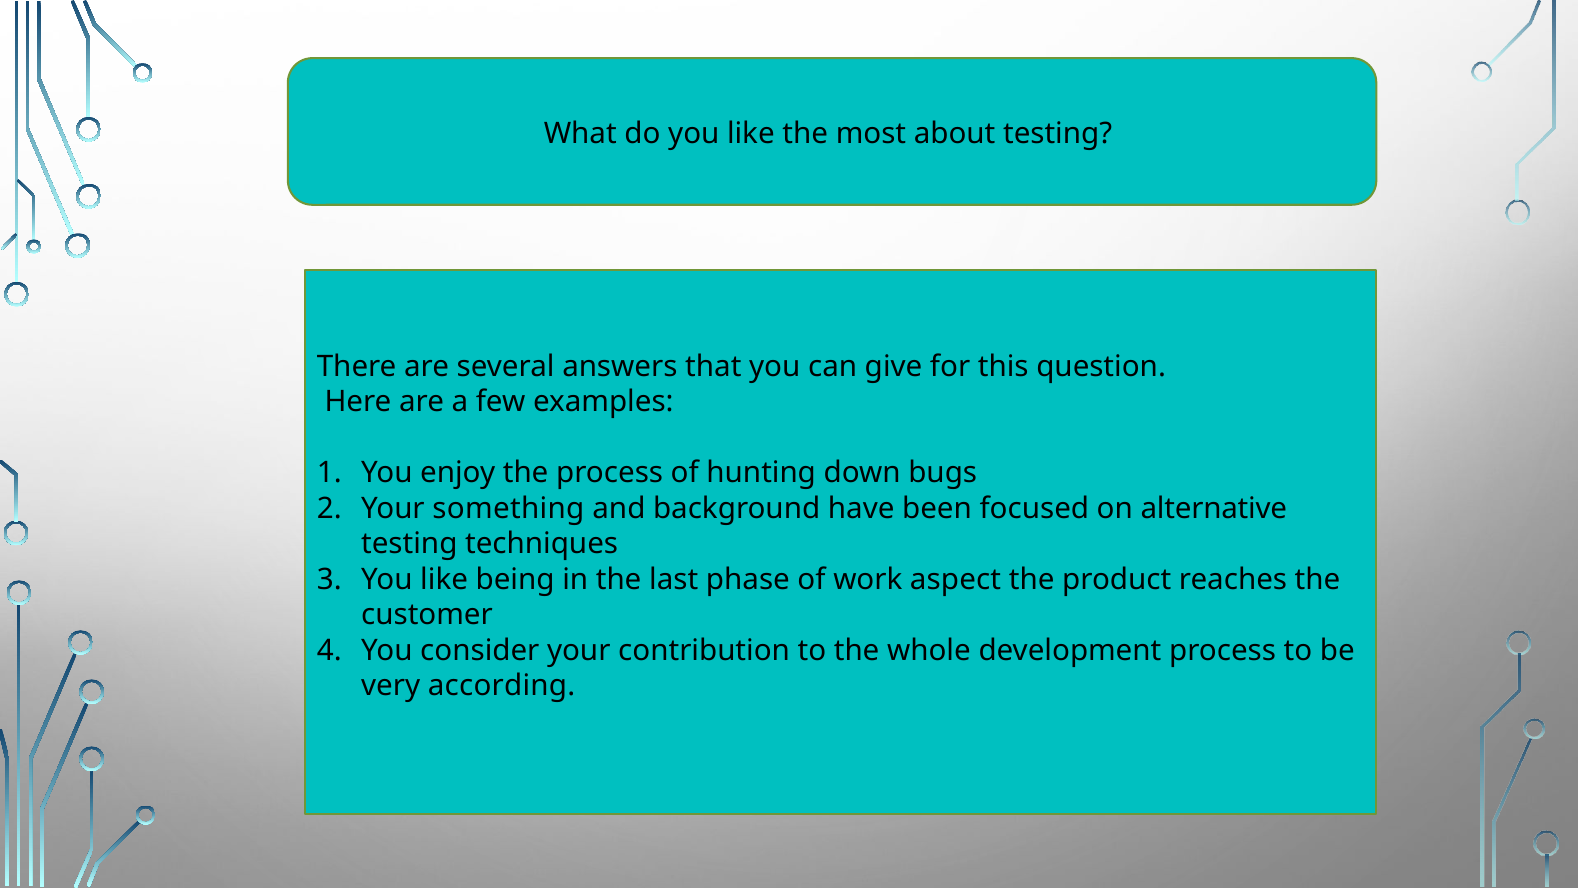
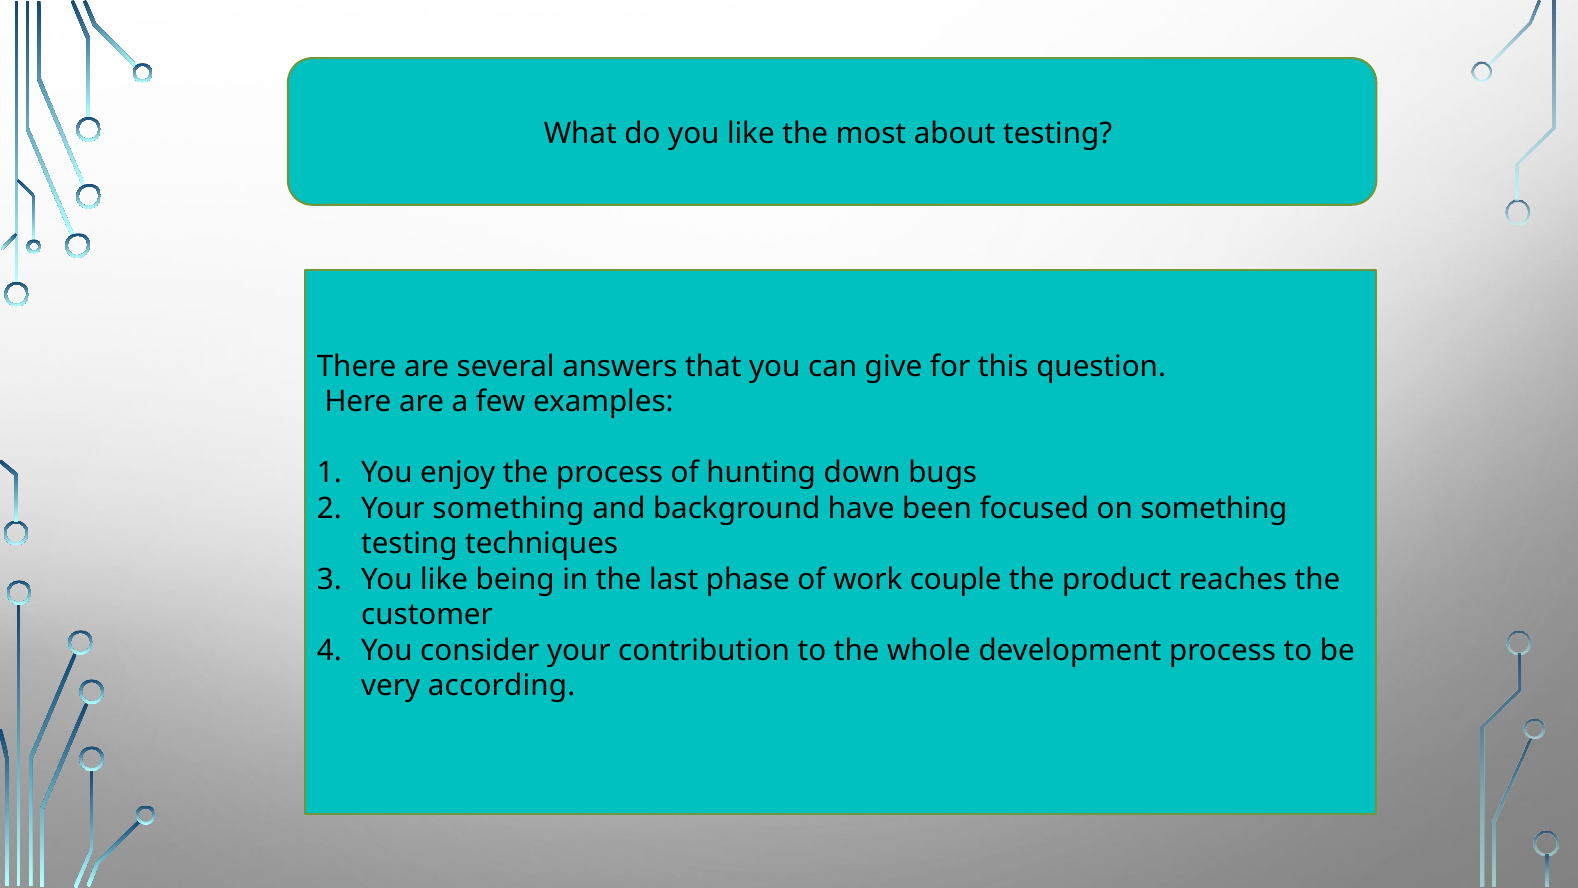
on alternative: alternative -> something
aspect: aspect -> couple
